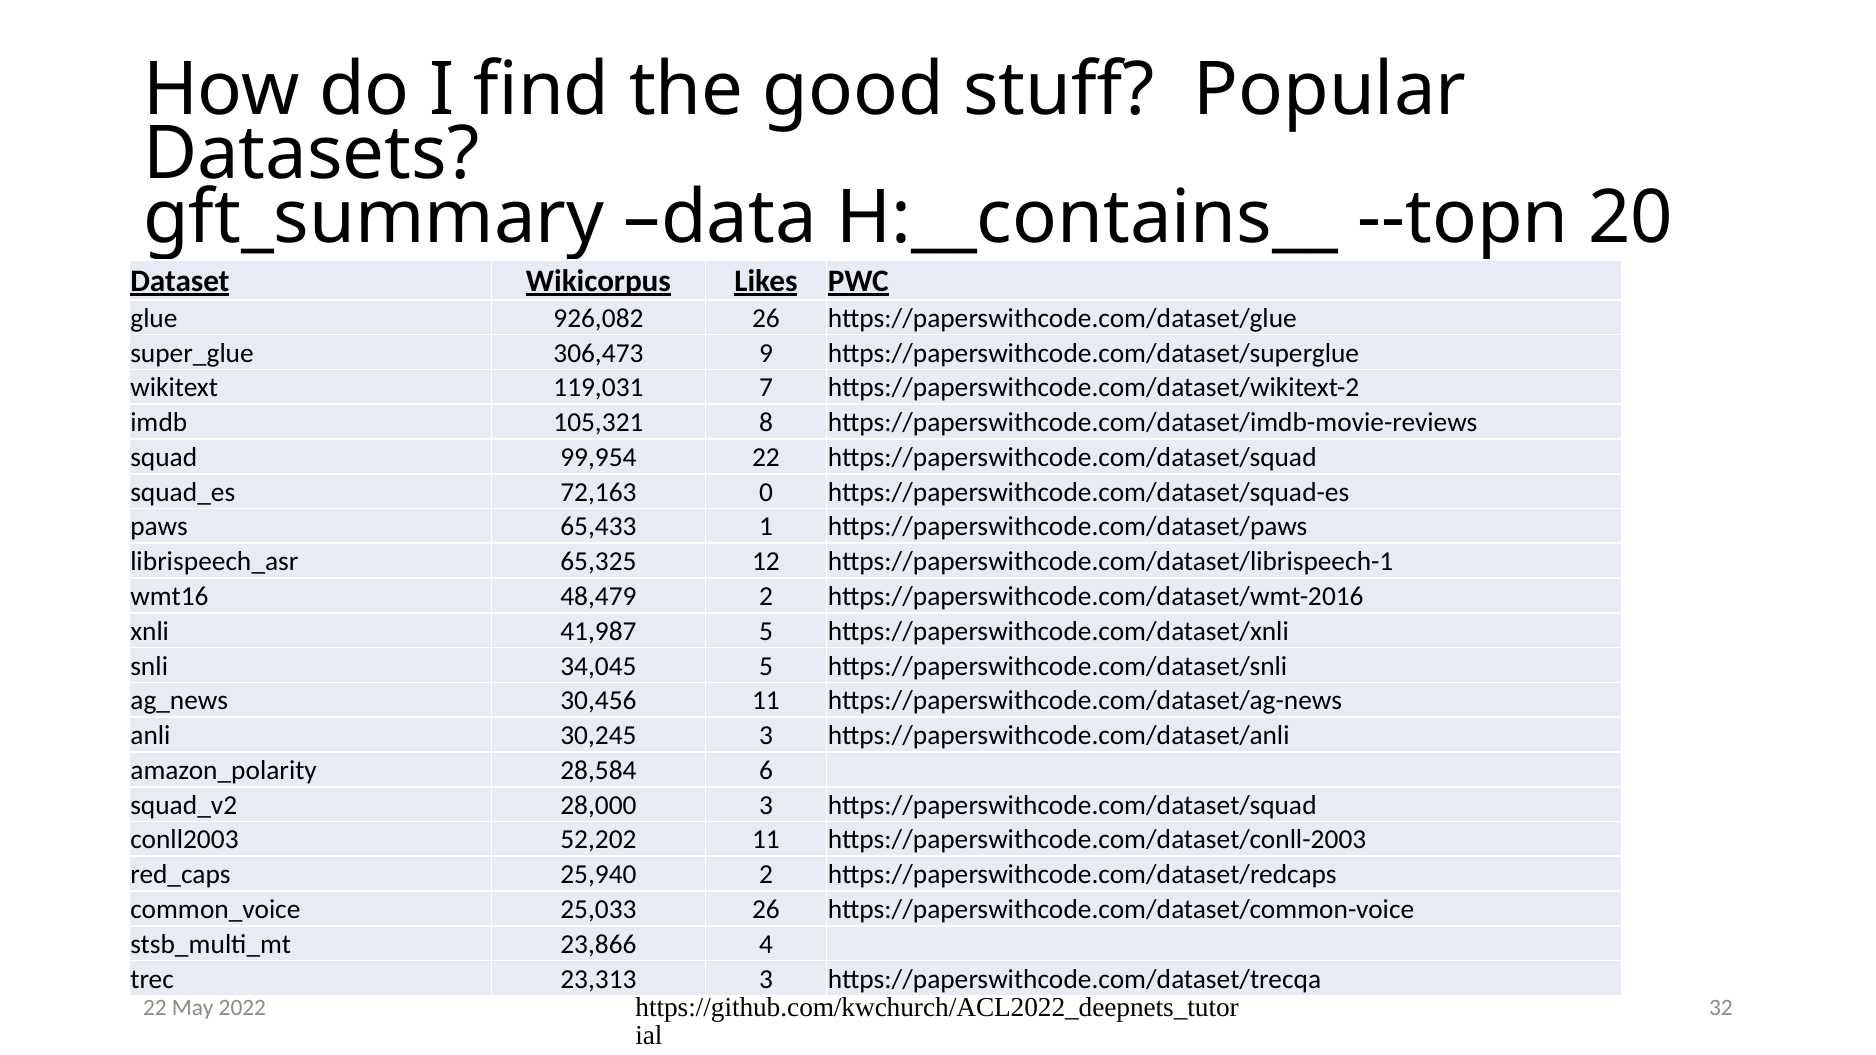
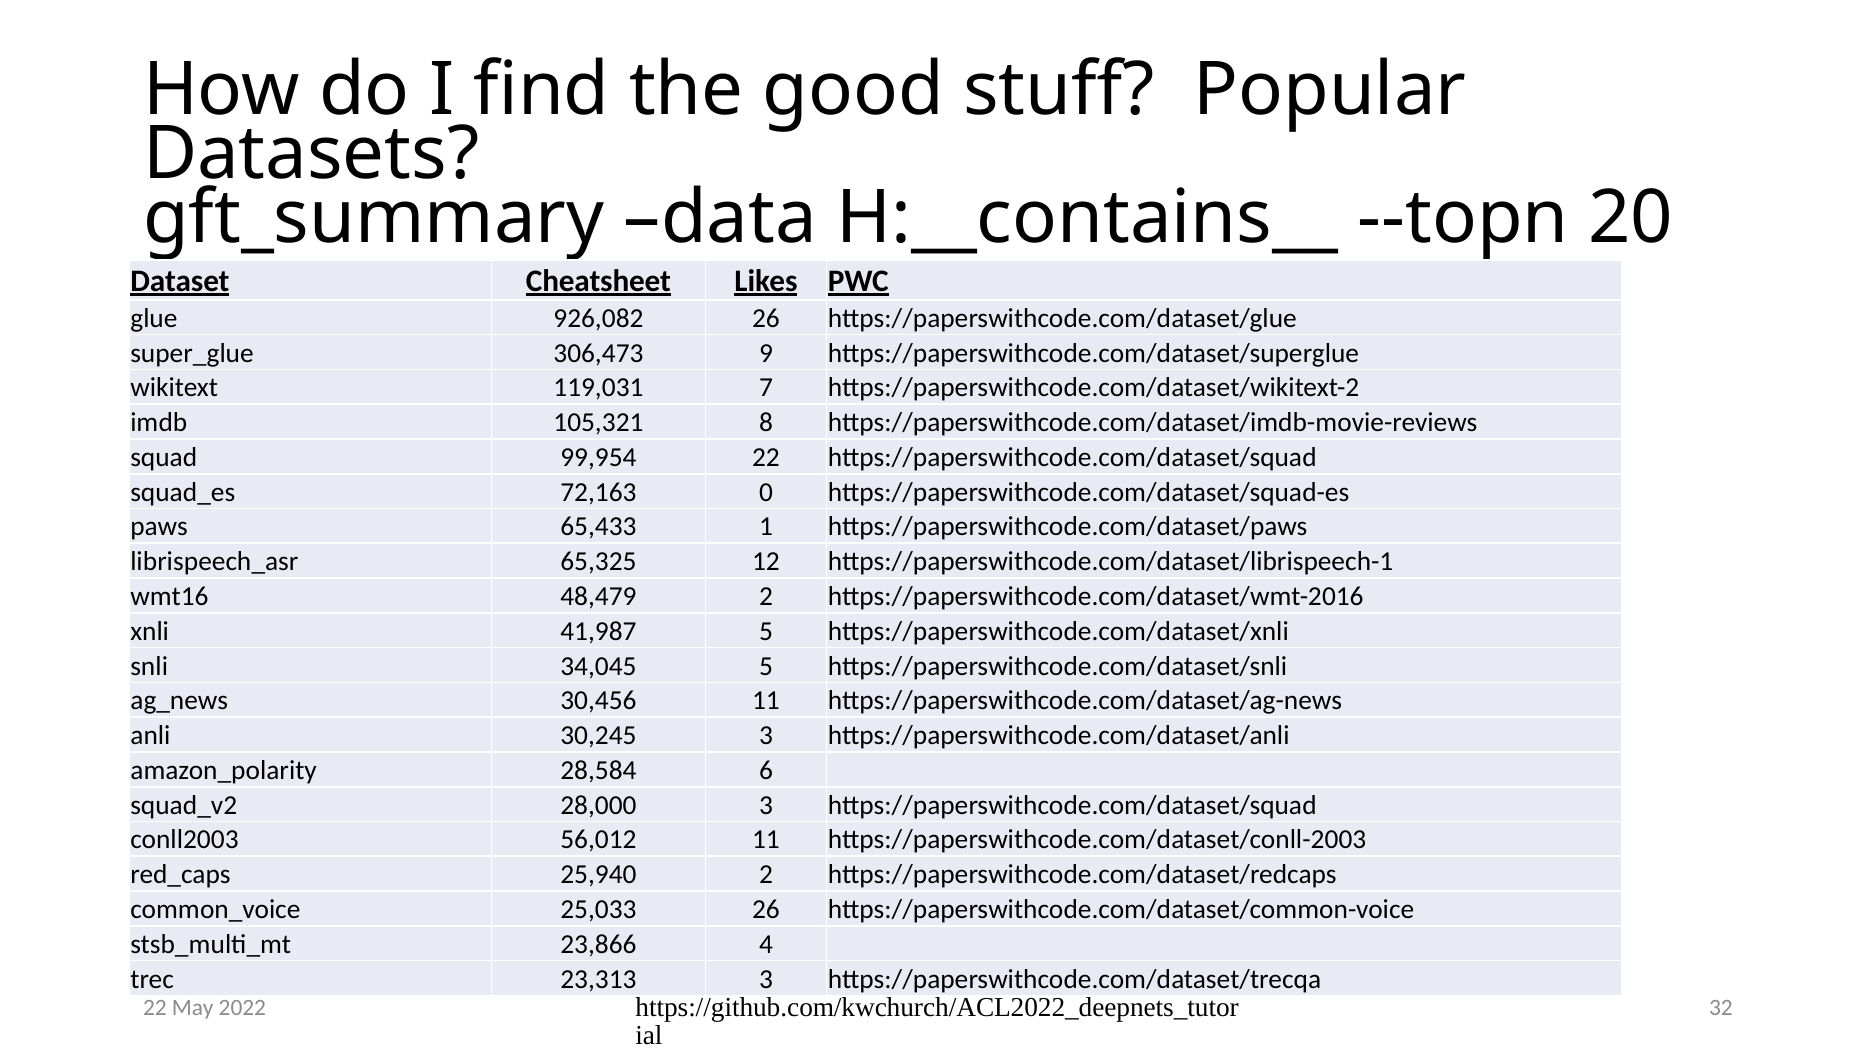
Wikicorpus: Wikicorpus -> Cheatsheet
52,202: 52,202 -> 56,012
